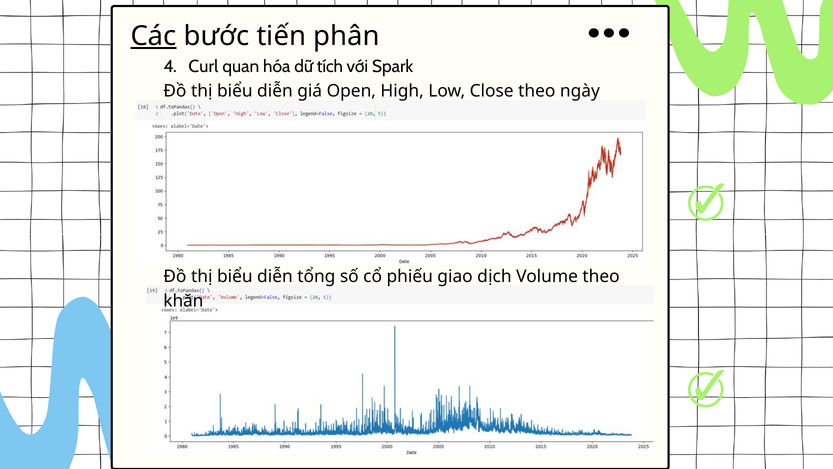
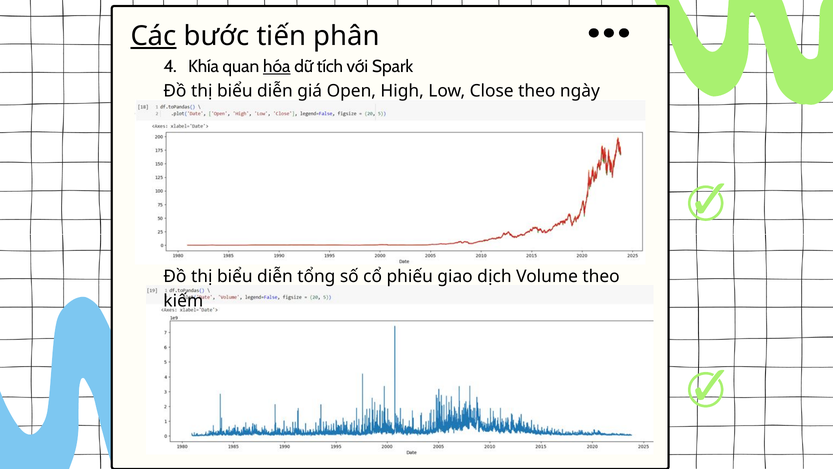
Curl: Curl -> Khía
hóa underline: none -> present
khăn: khăn -> kiếm
